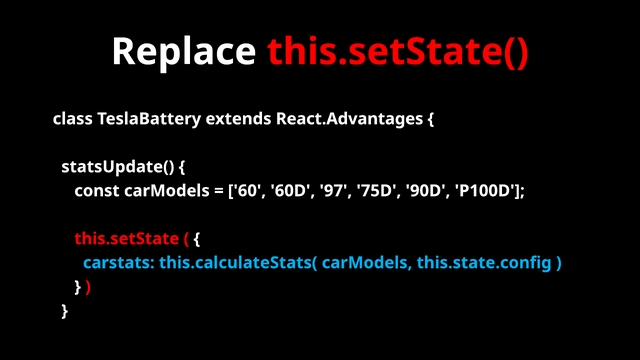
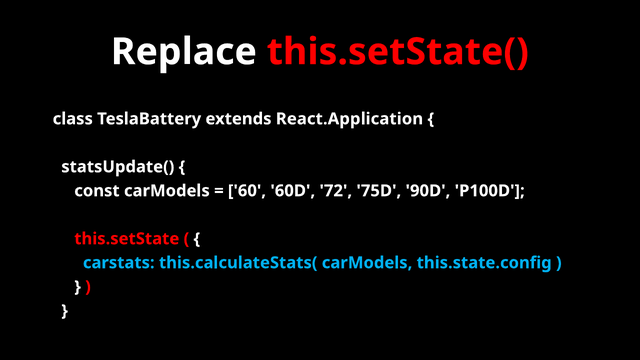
React.Advantages: React.Advantages -> React.Application
97: 97 -> 72
